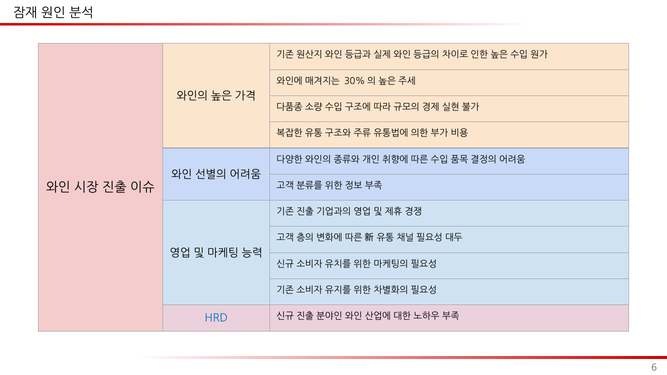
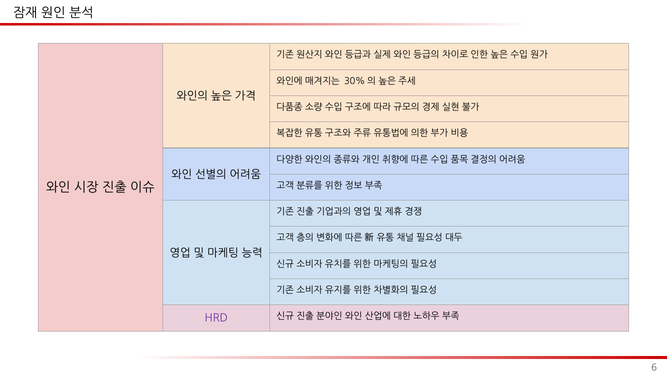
HRD colour: blue -> purple
